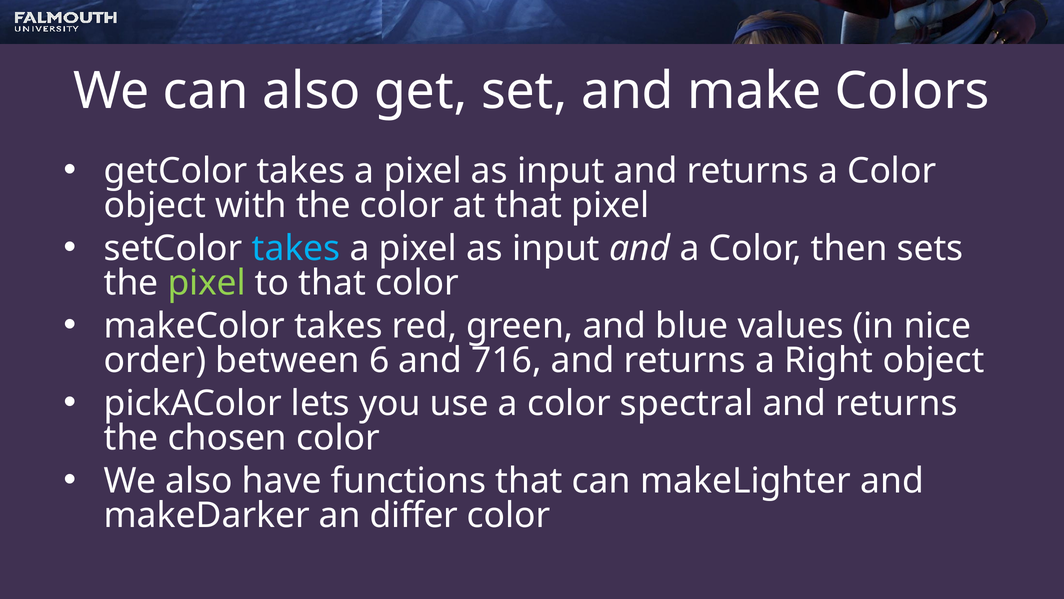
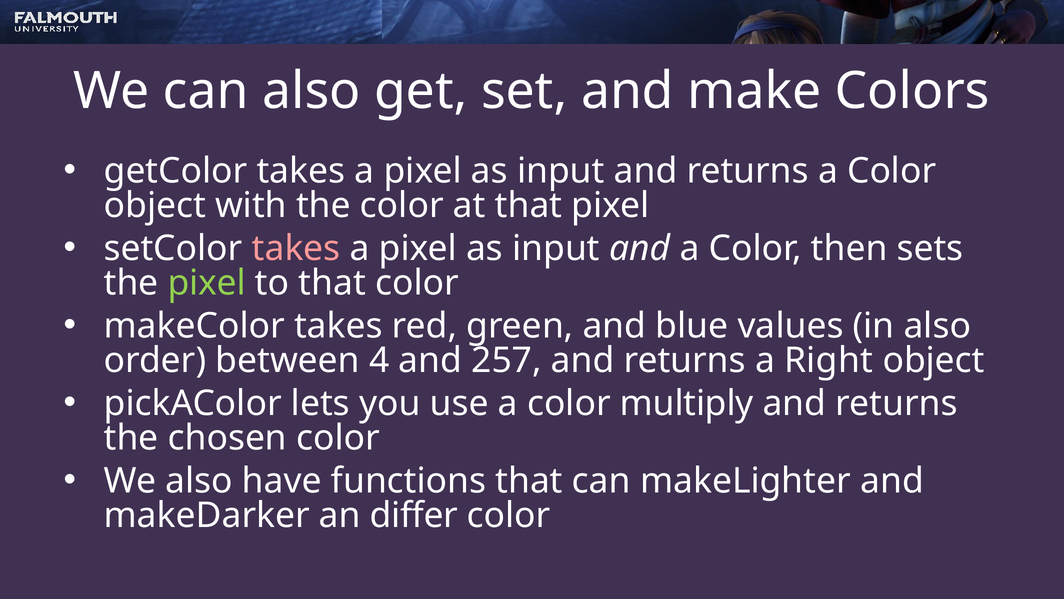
takes at (296, 248) colour: light blue -> pink
in nice: nice -> also
6: 6 -> 4
716: 716 -> 257
spectral: spectral -> multiply
